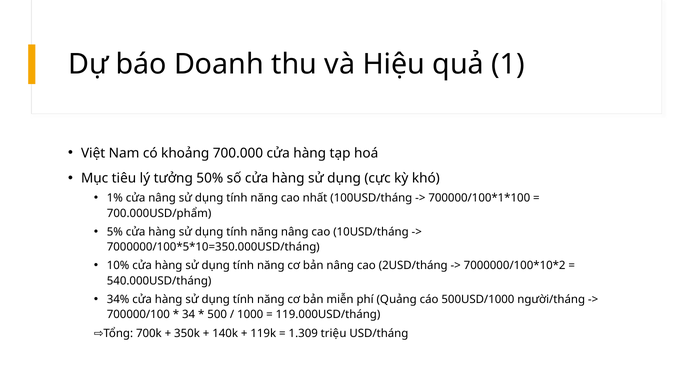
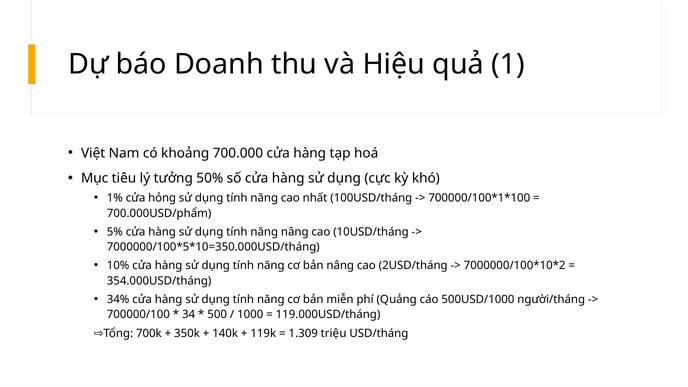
cửa nâng: nâng -> hỏng
540.000USD/tháng: 540.000USD/tháng -> 354.000USD/tháng
